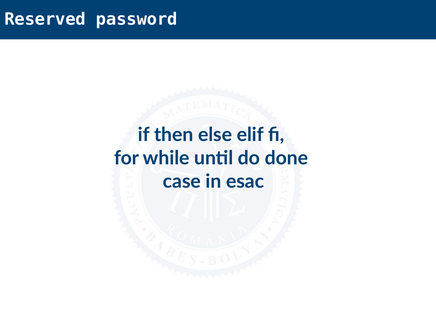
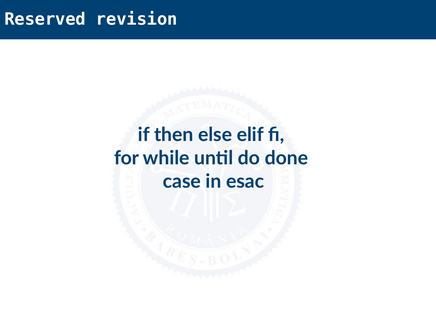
password: password -> revision
